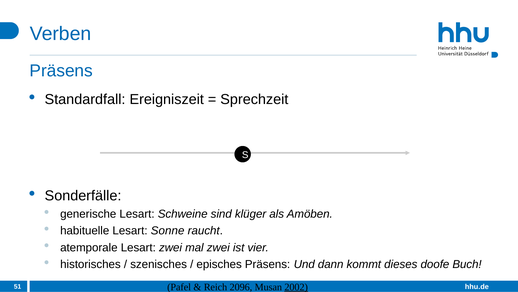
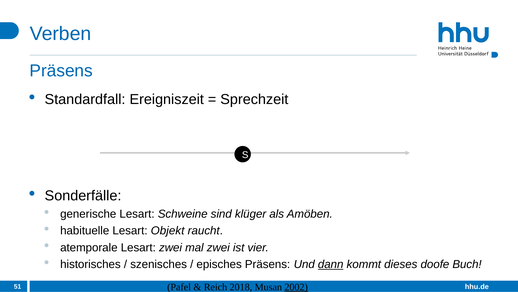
Sonne: Sonne -> Objekt
dann underline: none -> present
2096: 2096 -> 2018
